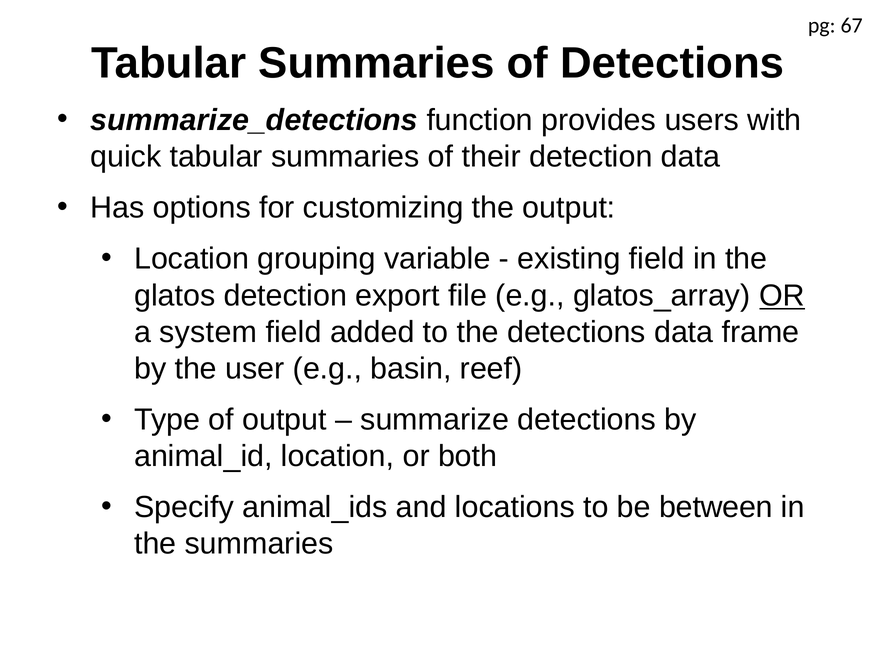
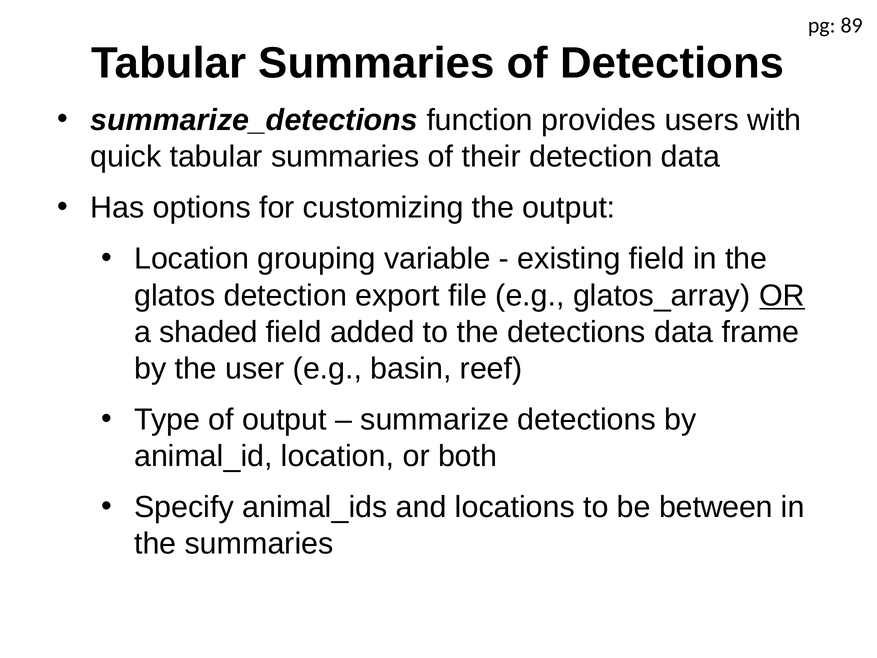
67: 67 -> 89
system: system -> shaded
